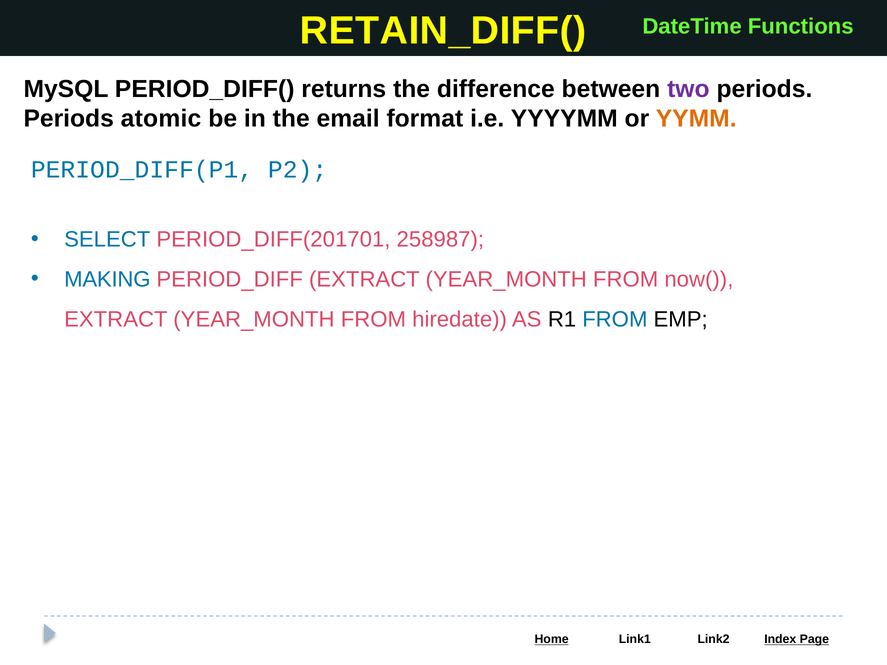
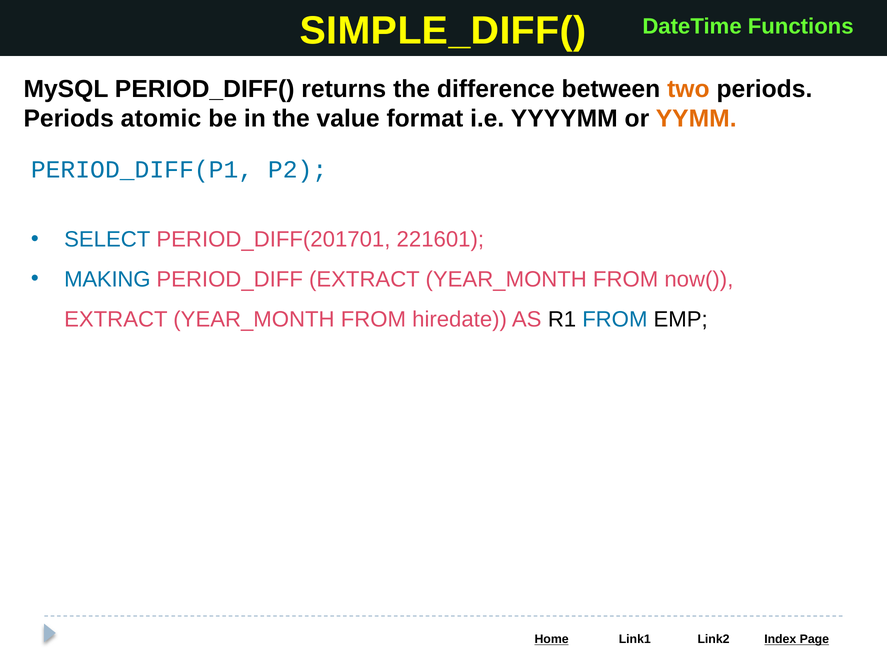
RETAIN_DIFF(: RETAIN_DIFF( -> SIMPLE_DIFF(
two colour: purple -> orange
email: email -> value
258987: 258987 -> 221601
